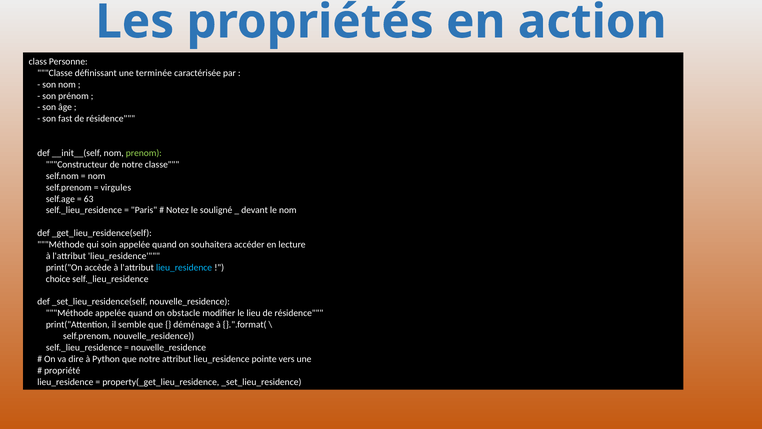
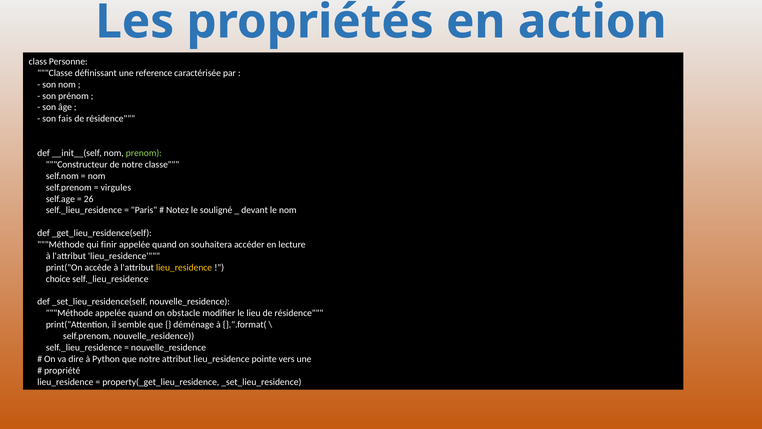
terminée: terminée -> reference
fast: fast -> fais
63: 63 -> 26
soin: soin -> finir
lieu_residence at (184, 267) colour: light blue -> yellow
